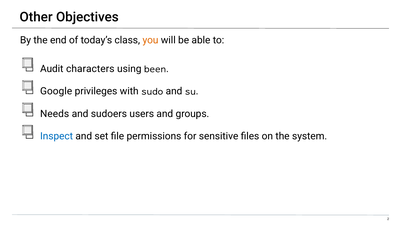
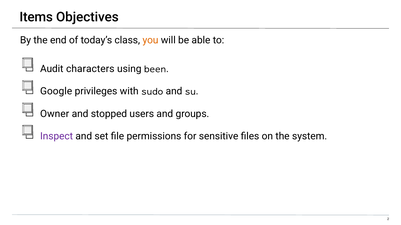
Other: Other -> Items
Needs: Needs -> Owner
sudoers: sudoers -> stopped
Inspect colour: blue -> purple
